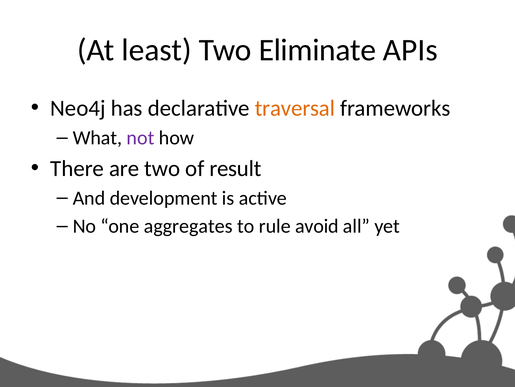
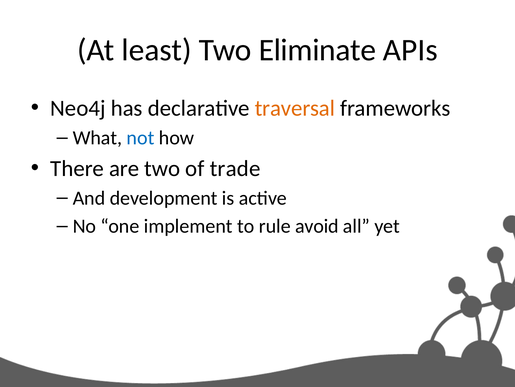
not colour: purple -> blue
result: result -> trade
aggregates: aggregates -> implement
